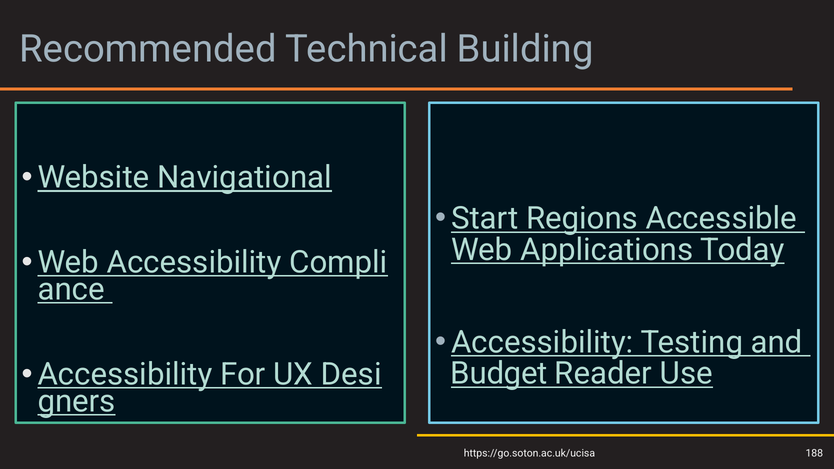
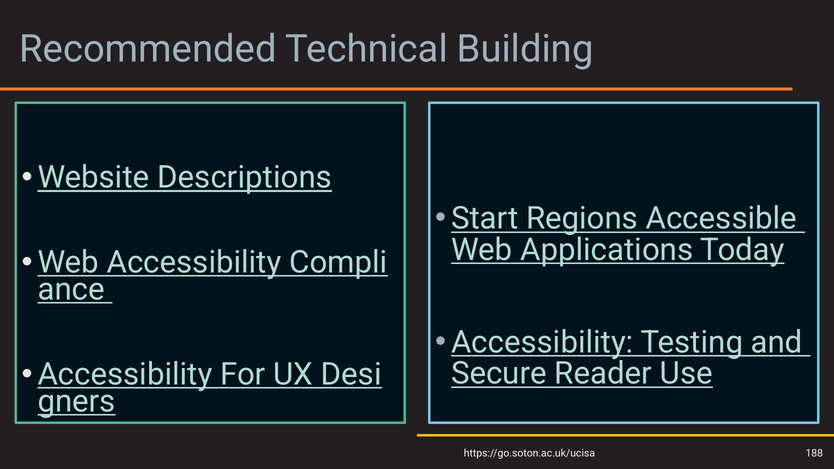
Navigational: Navigational -> Descriptions
Budget: Budget -> Secure
